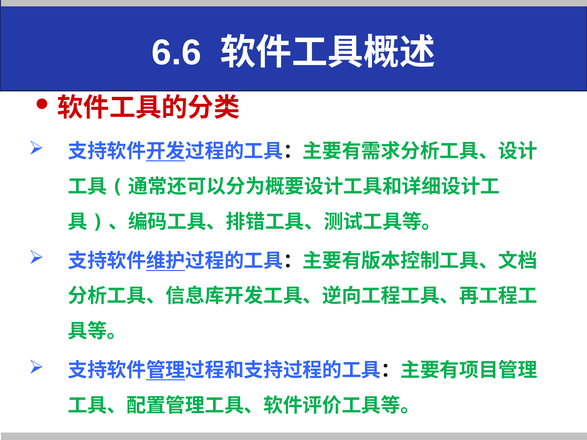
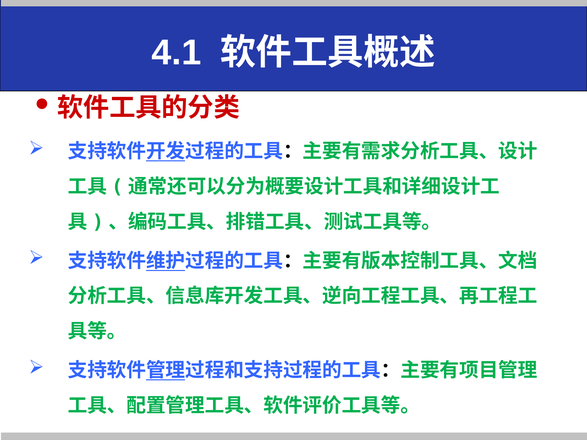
6.6: 6.6 -> 4.1
